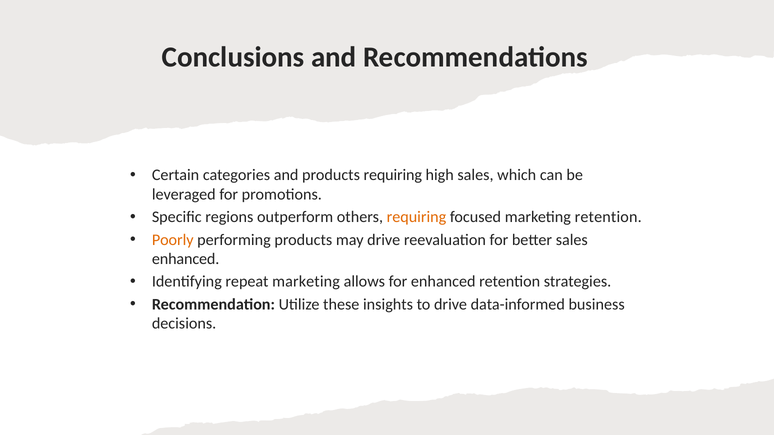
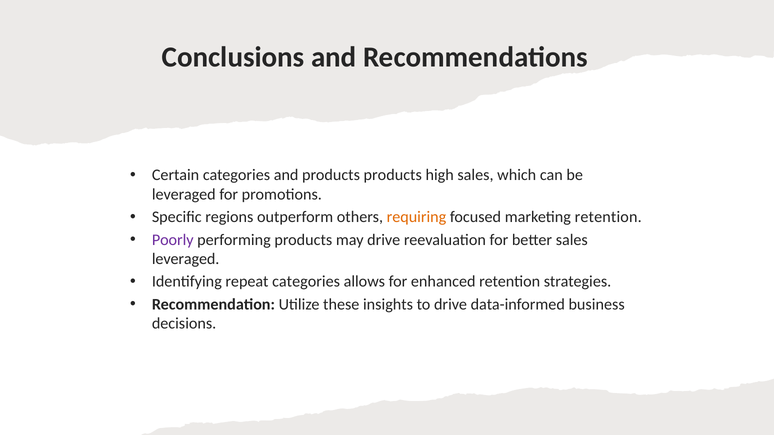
products requiring: requiring -> products
Poorly colour: orange -> purple
enhanced at (186, 259): enhanced -> leveraged
repeat marketing: marketing -> categories
